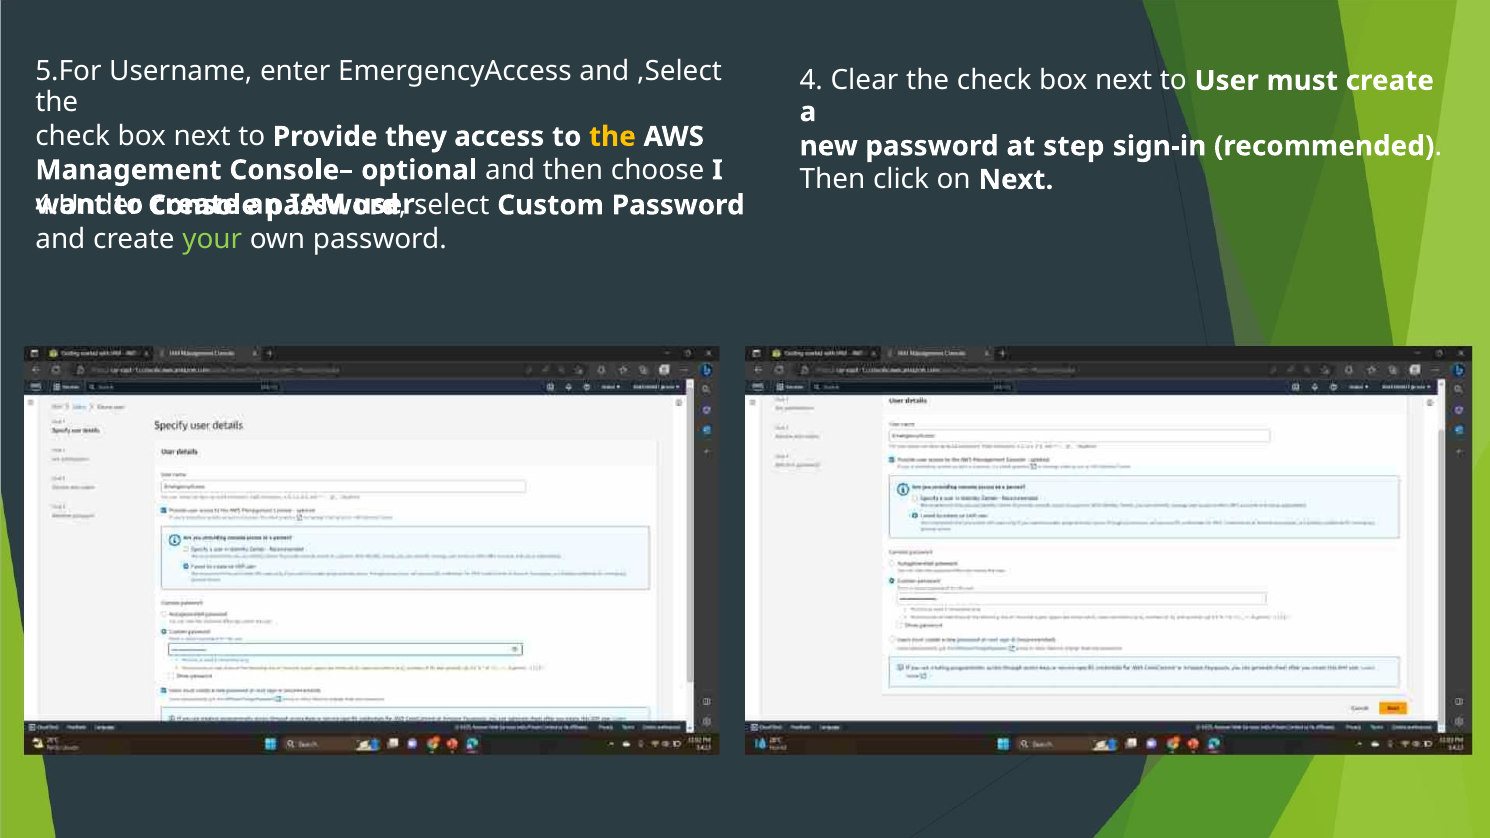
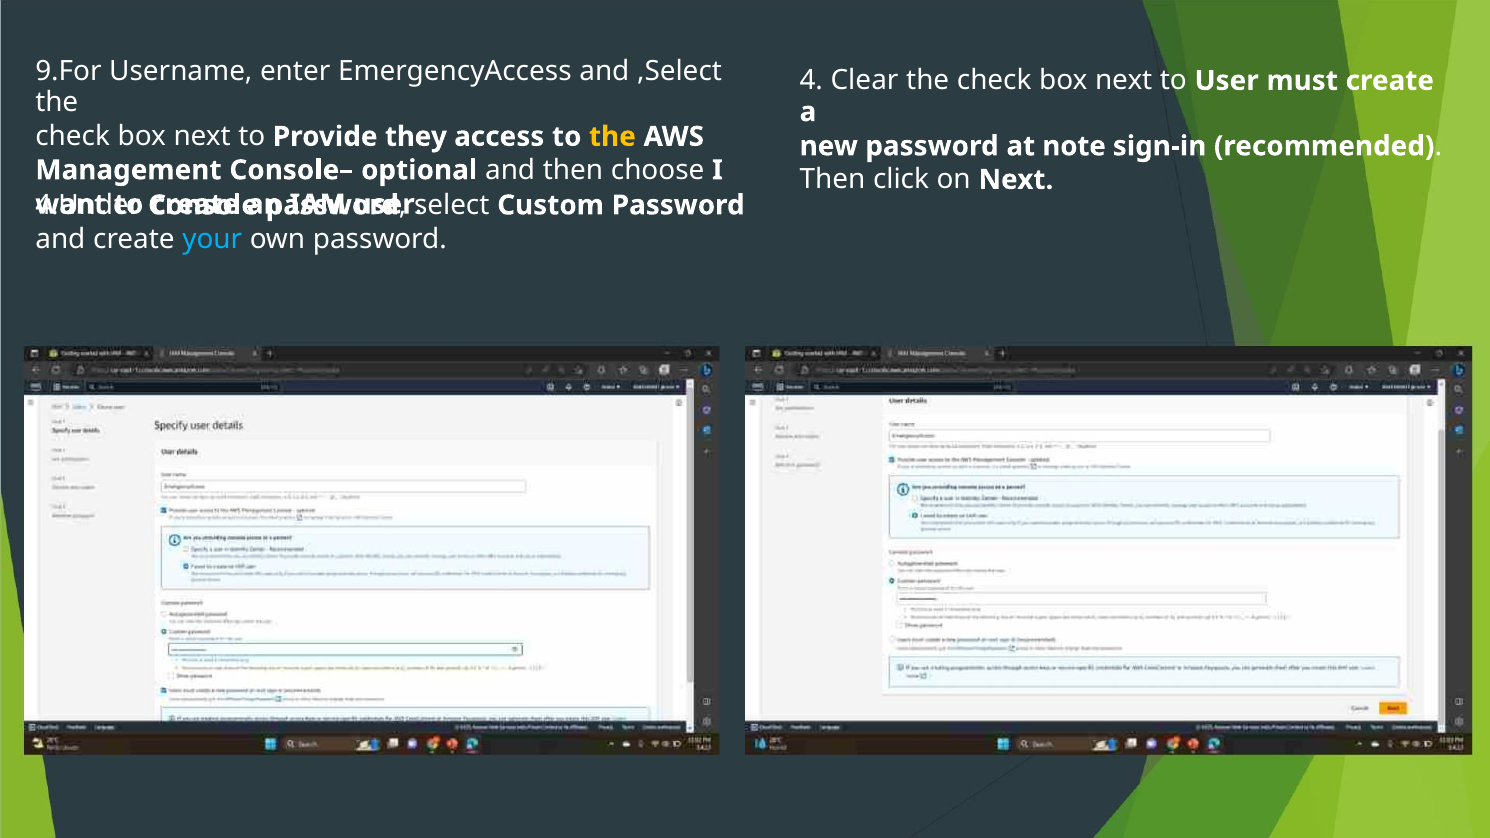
5.For: 5.For -> 9.For
step: step -> note
your colour: light green -> light blue
